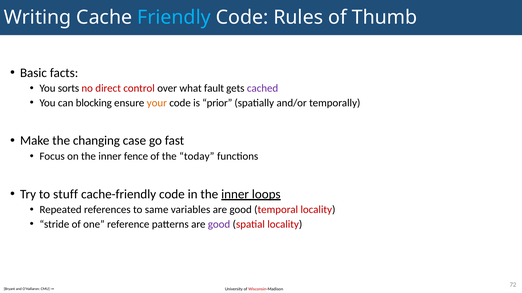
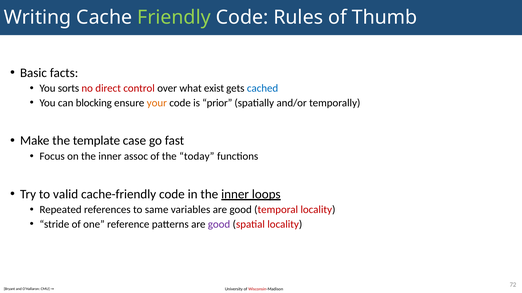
Friendly colour: light blue -> light green
fault: fault -> exist
cached colour: purple -> blue
changing: changing -> template
fence: fence -> assoc
stuff: stuff -> valid
